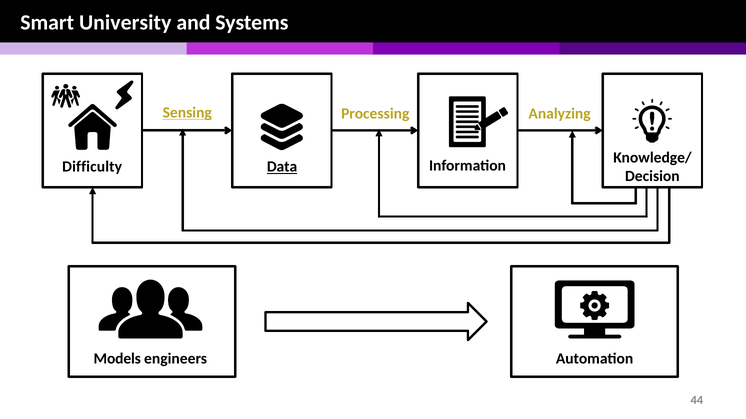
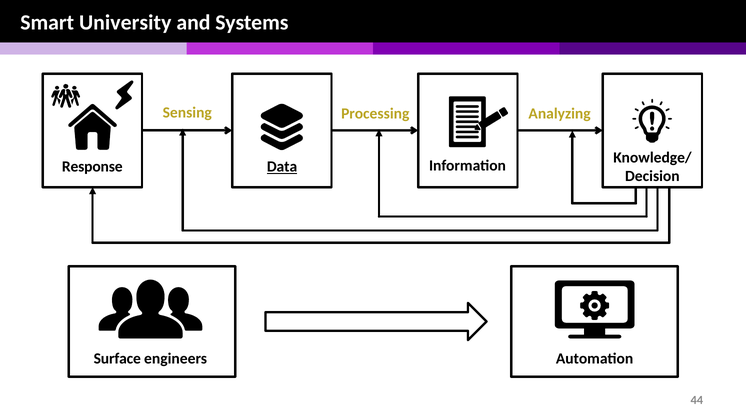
Sensing underline: present -> none
Difficulty: Difficulty -> Response
Models: Models -> Surface
